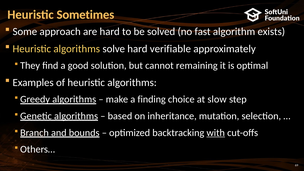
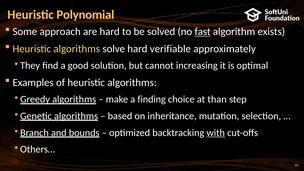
Sometimes: Sometimes -> Polynomial
fast underline: none -> present
remaining: remaining -> increasing
slow: slow -> than
